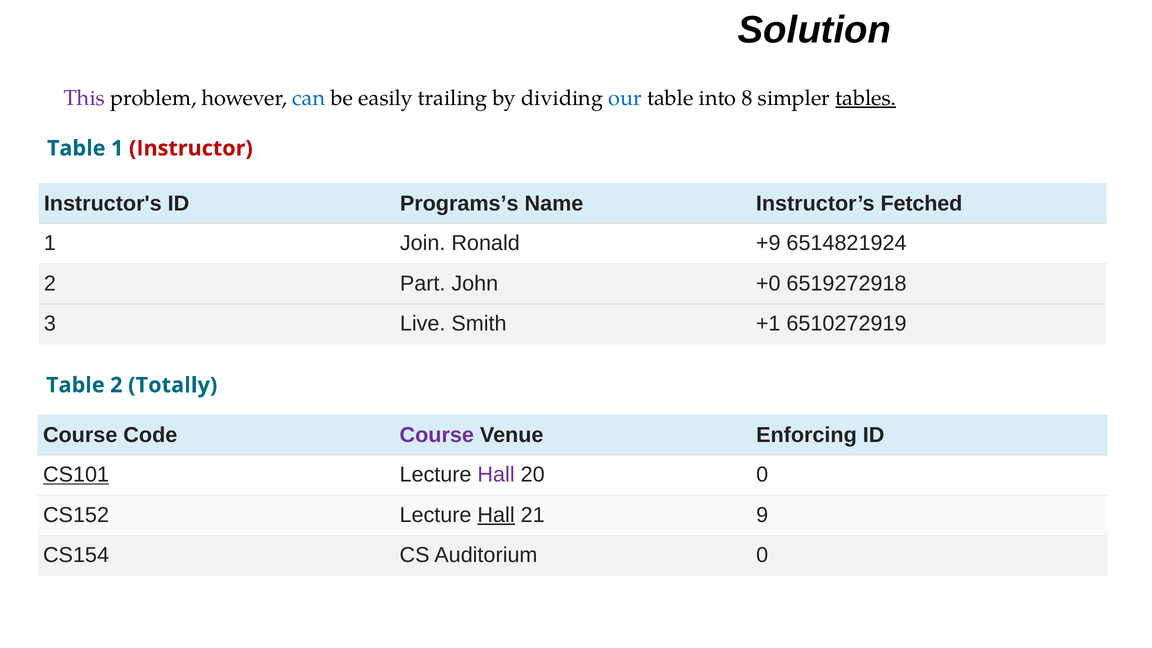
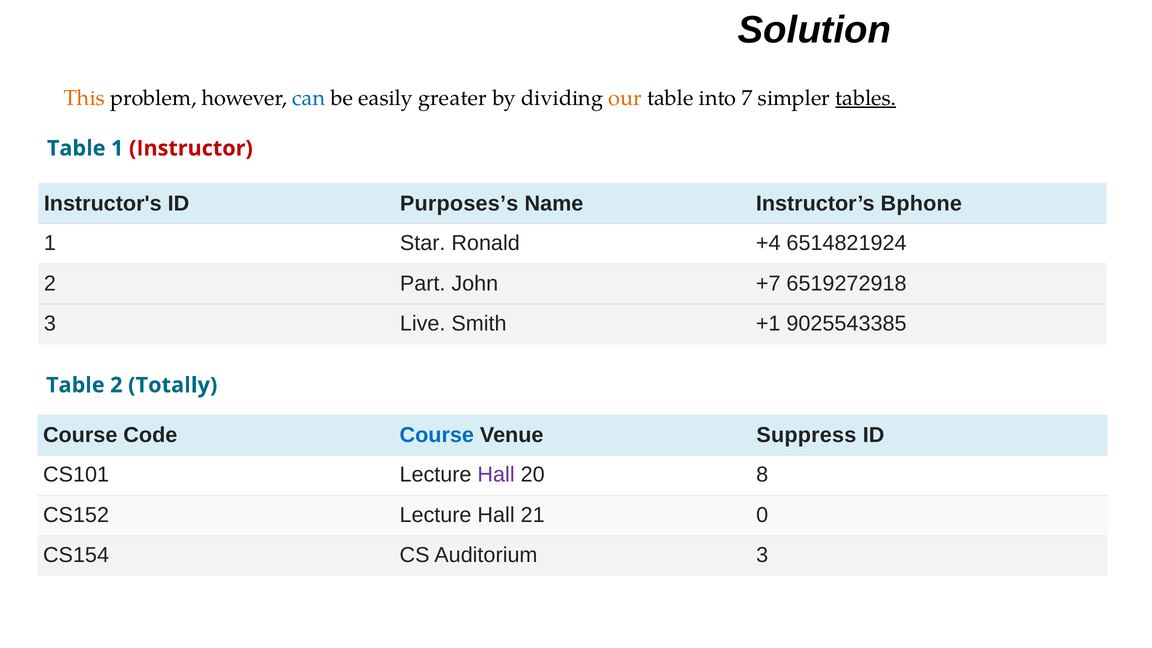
This colour: purple -> orange
trailing: trailing -> greater
our colour: blue -> orange
8: 8 -> 7
Programs’s: Programs’s -> Purposes’s
Fetched: Fetched -> Bphone
Join: Join -> Star
+9: +9 -> +4
+0: +0 -> +7
6510272919: 6510272919 -> 9025543385
Course at (437, 435) colour: purple -> blue
Enforcing: Enforcing -> Suppress
CS101 underline: present -> none
20 0: 0 -> 8
Hall at (496, 515) underline: present -> none
9: 9 -> 0
Auditorium 0: 0 -> 3
